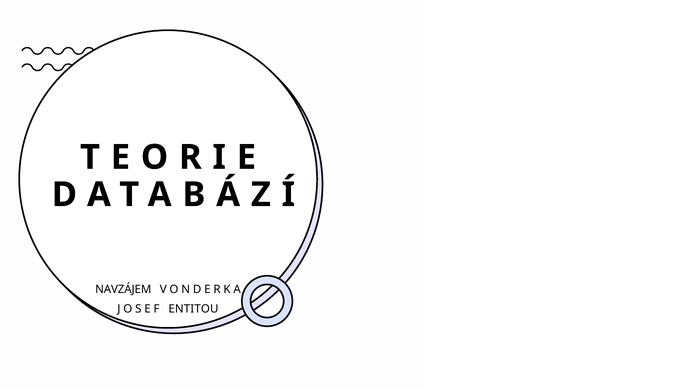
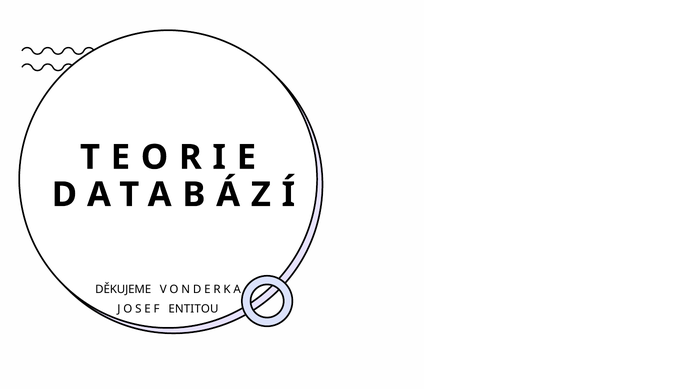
NAVZÁJEM: NAVZÁJEM -> DĚKUJEME
